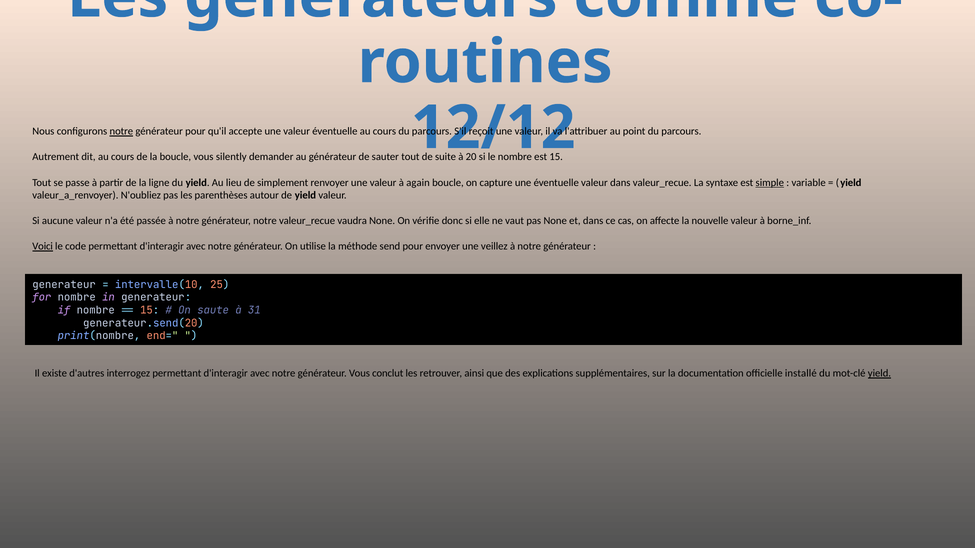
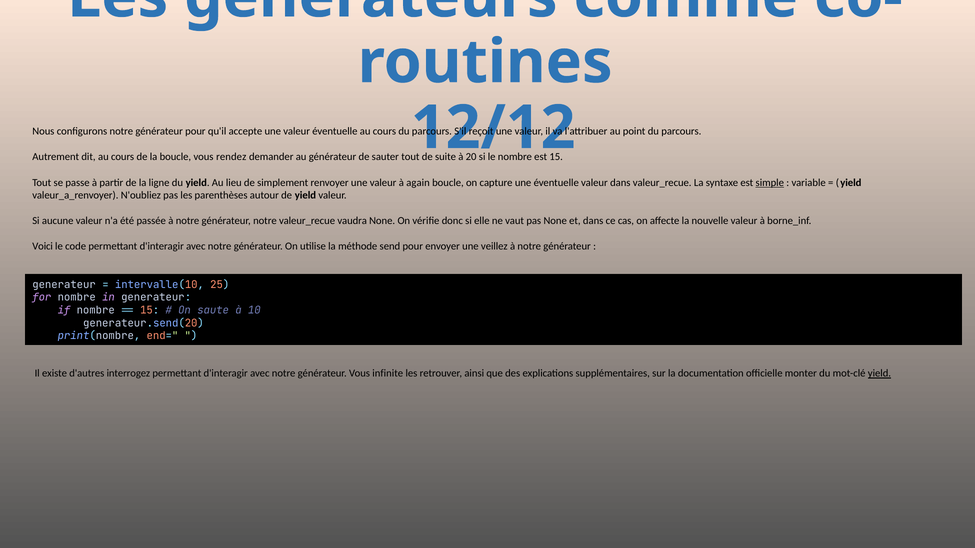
notre at (121, 132) underline: present -> none
silently: silently -> rendez
Voici underline: present -> none
31: 31 -> 10
conclut: conclut -> infinite
installé: installé -> monter
